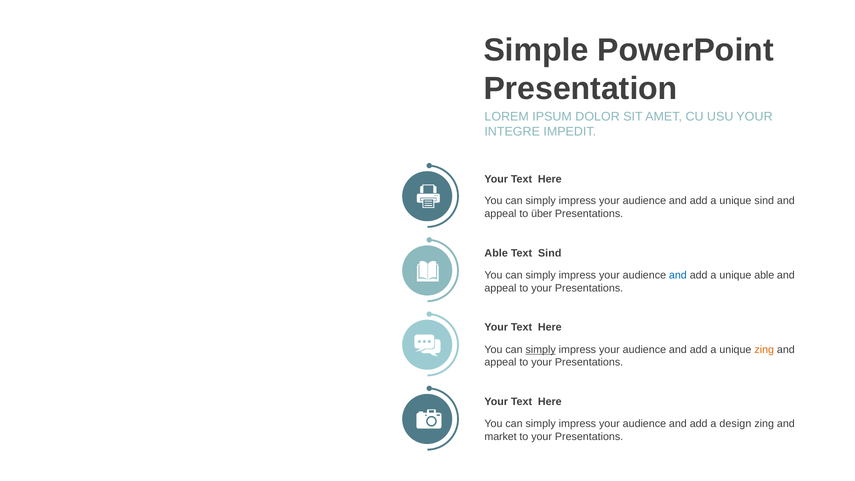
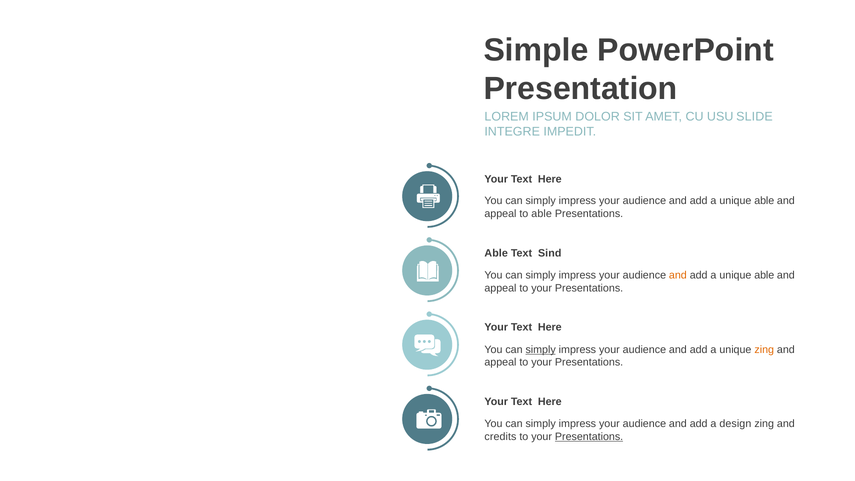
USU YOUR: YOUR -> SLIDE
sind at (764, 201): sind -> able
to über: über -> able
and at (678, 275) colour: blue -> orange
market: market -> credits
Presentations at (589, 437) underline: none -> present
